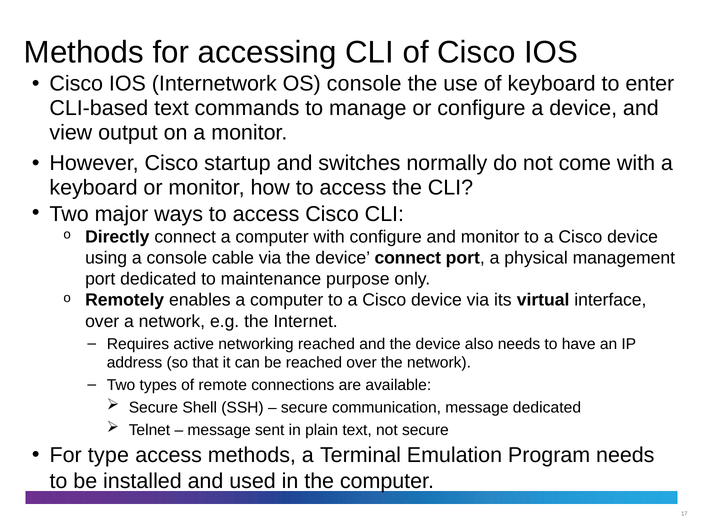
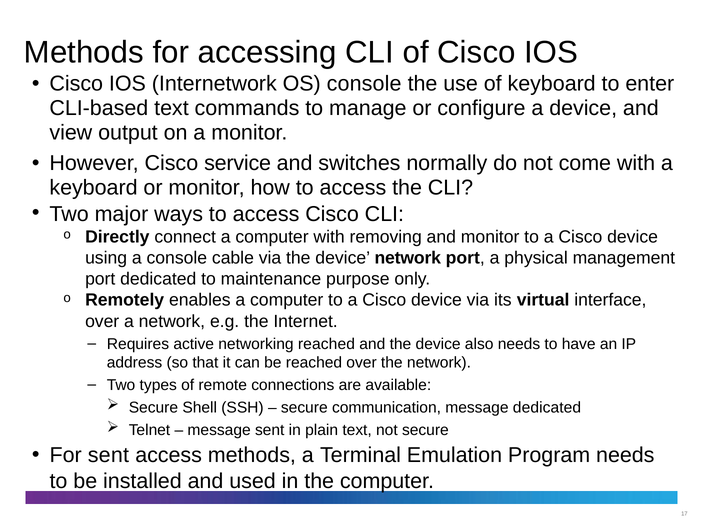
startup: startup -> service
with configure: configure -> removing
device connect: connect -> network
For type: type -> sent
